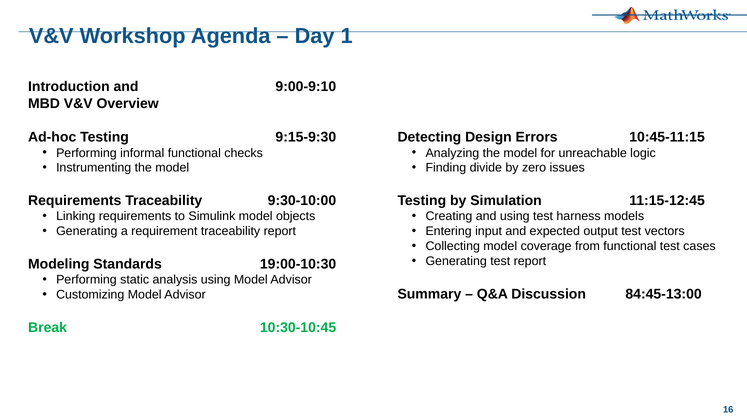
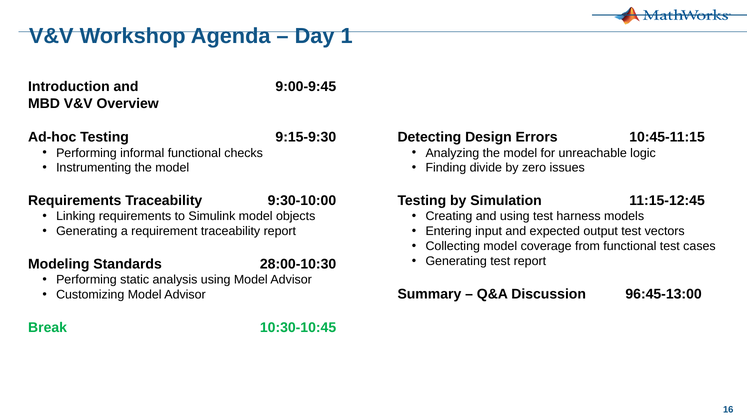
9:00-9:10: 9:00-9:10 -> 9:00-9:45
19:00-10:30: 19:00-10:30 -> 28:00-10:30
84:45-13:00: 84:45-13:00 -> 96:45-13:00
